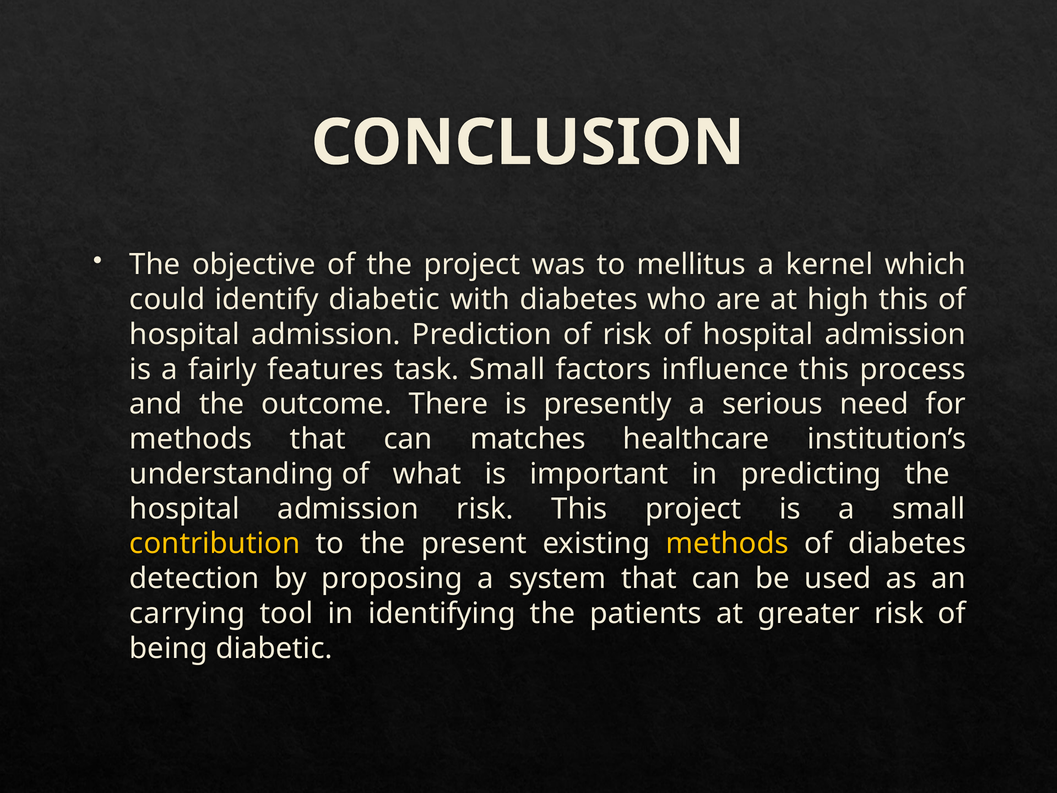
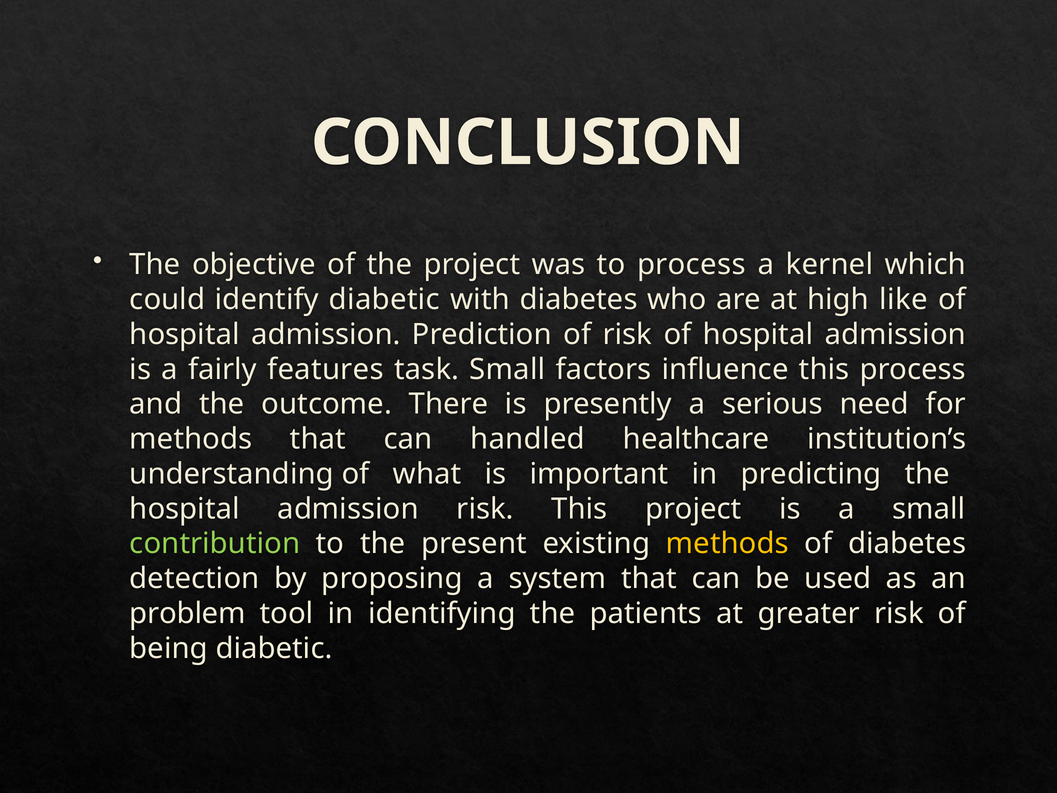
to mellitus: mellitus -> process
high this: this -> like
matches: matches -> handled
contribution colour: yellow -> light green
carrying: carrying -> problem
